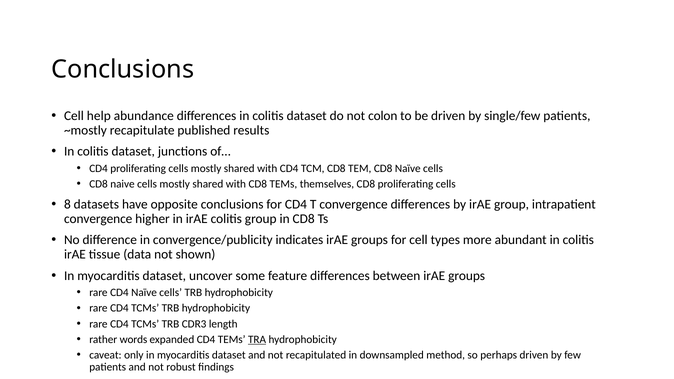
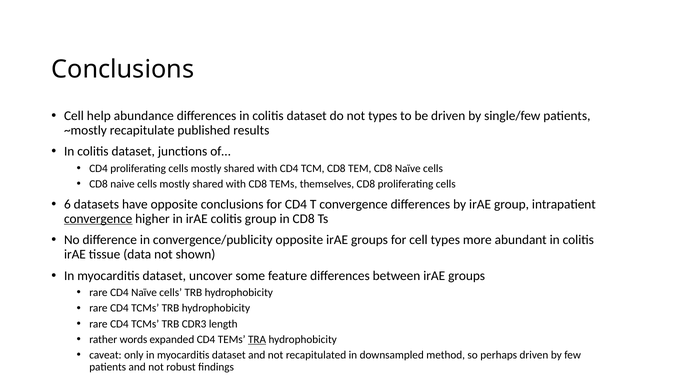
not colon: colon -> types
8: 8 -> 6
convergence at (98, 219) underline: none -> present
convergence/publicity indicates: indicates -> opposite
